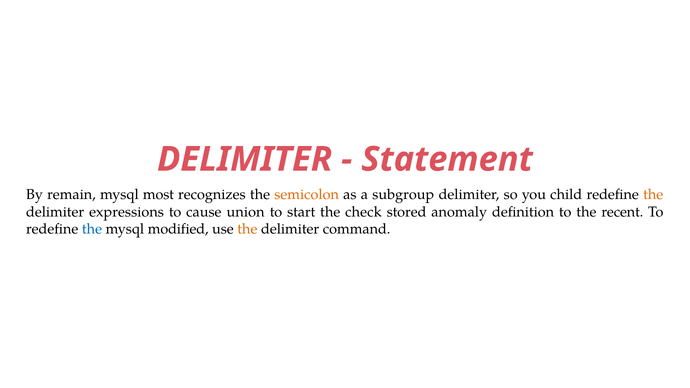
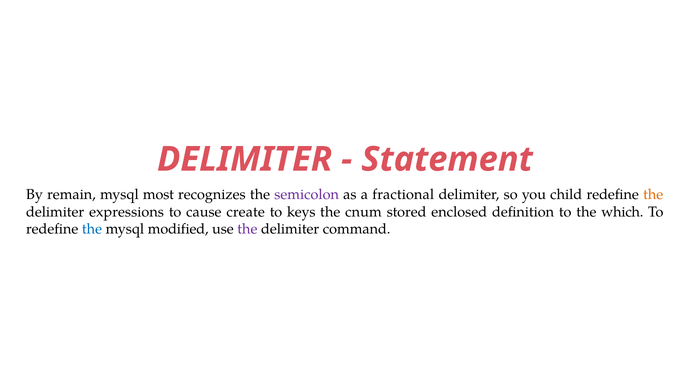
semicolon colour: orange -> purple
subgroup: subgroup -> fractional
union: union -> create
start: start -> keys
check: check -> cnum
anomaly: anomaly -> enclosed
recent: recent -> which
the at (247, 229) colour: orange -> purple
